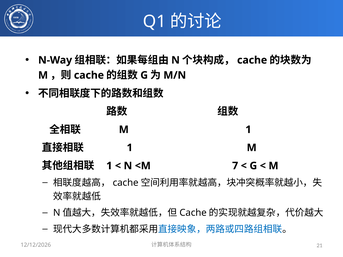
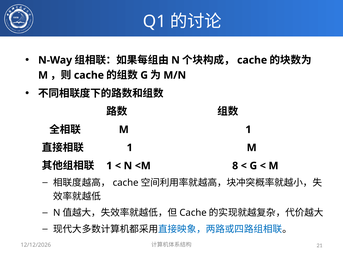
7: 7 -> 8
